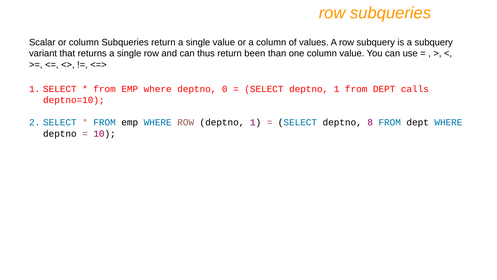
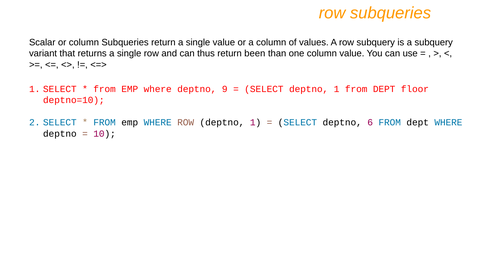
0: 0 -> 9
calls: calls -> floor
8: 8 -> 6
